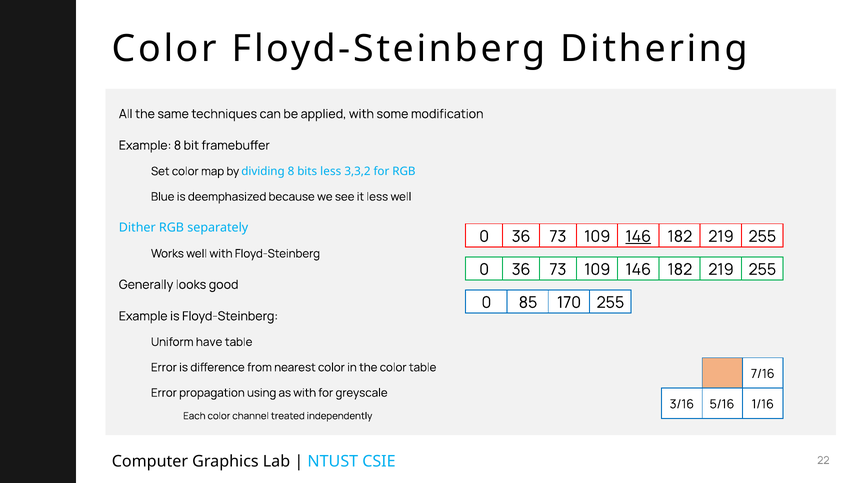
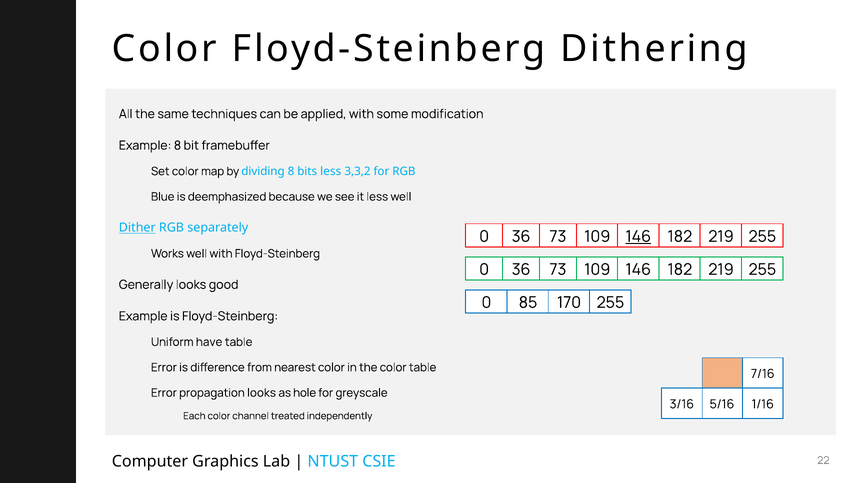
Dither underline: none -> present
propagation using: using -> looks
as with: with -> hole
